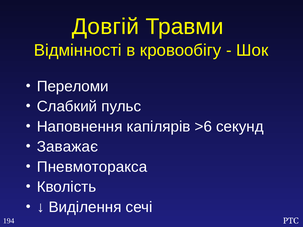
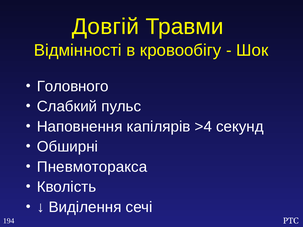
Переломи: Переломи -> Головного
>6: >6 -> >4
Заважає: Заважає -> Обширні
